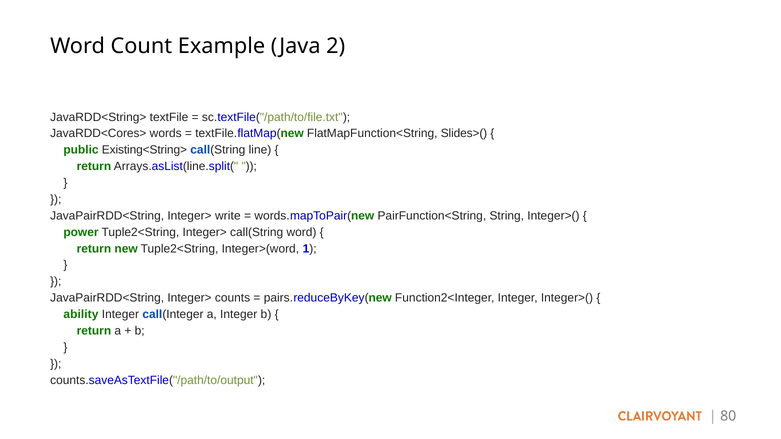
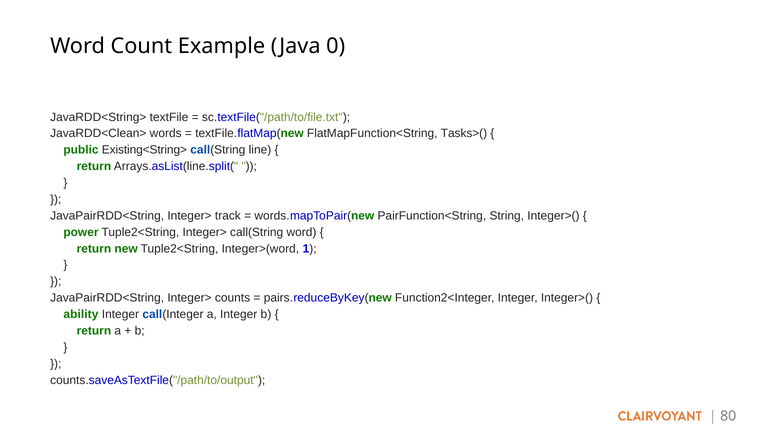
2: 2 -> 0
JavaRDD<Cores>: JavaRDD<Cores> -> JavaRDD<Clean>
Slides>(: Slides>( -> Tasks>(
write: write -> track
